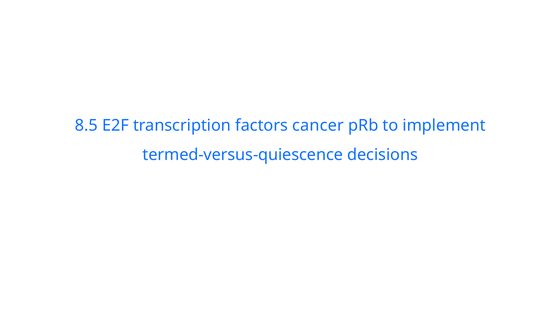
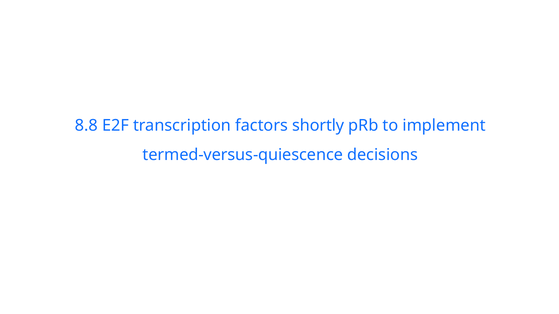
8.5: 8.5 -> 8.8
cancer: cancer -> shortly
